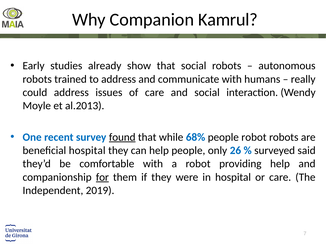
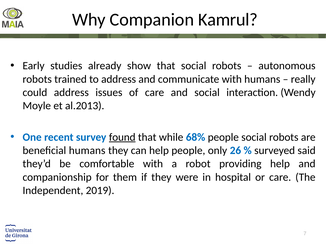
people robot: robot -> social
beneficial hospital: hospital -> humans
for underline: present -> none
